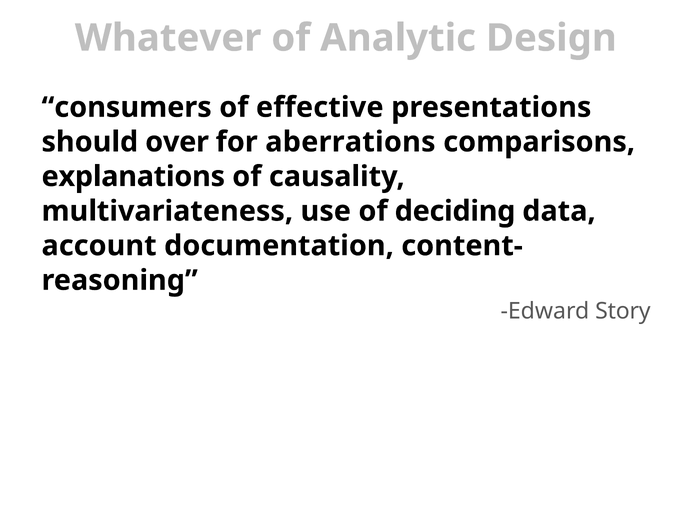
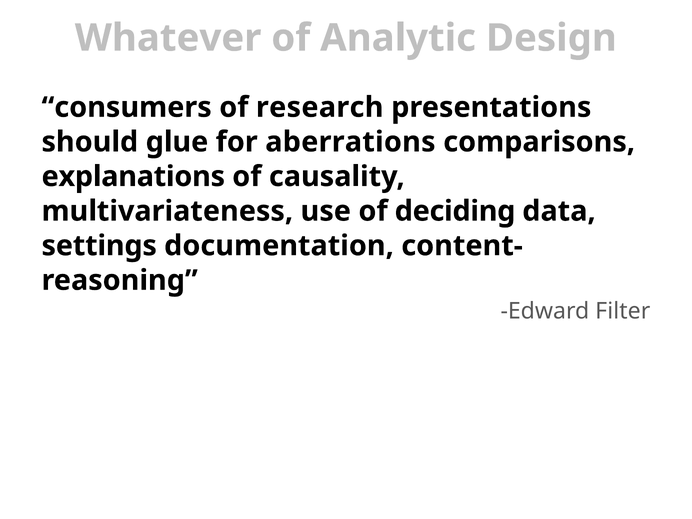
effective: effective -> research
over: over -> glue
account: account -> settings
Story: Story -> Filter
